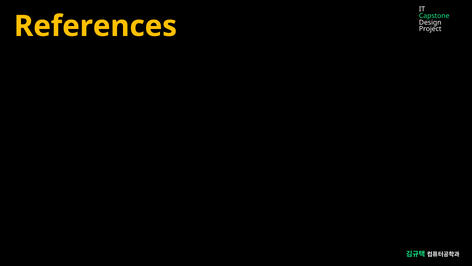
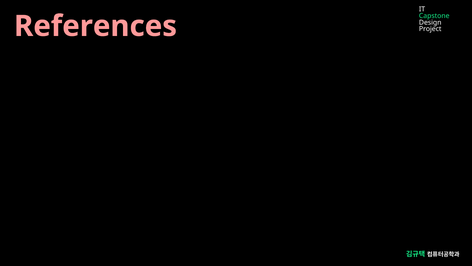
References colour: yellow -> pink
